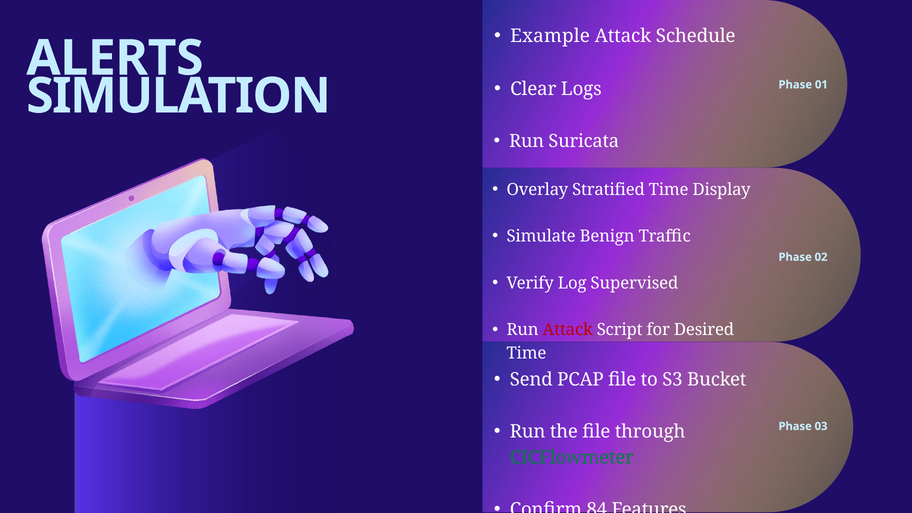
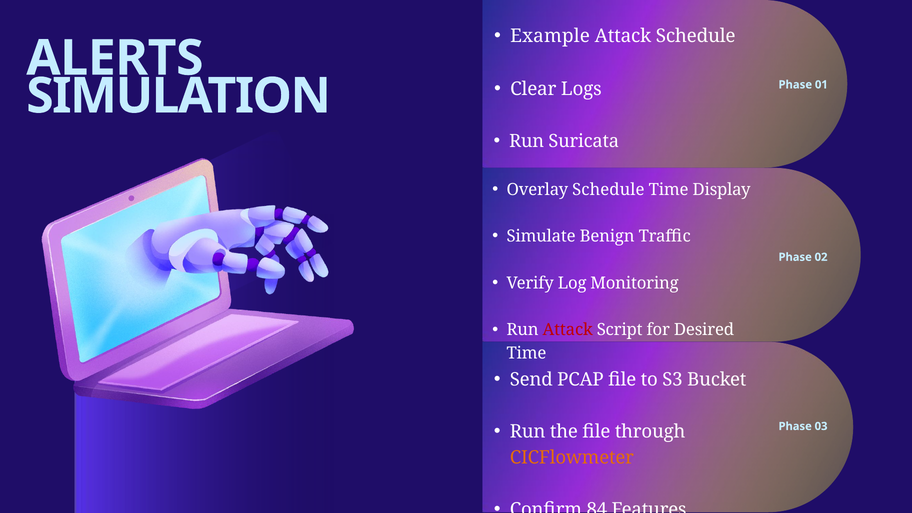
Overlay Stratified: Stratified -> Schedule
Supervised: Supervised -> Monitoring
CICFlowmeter colour: green -> orange
